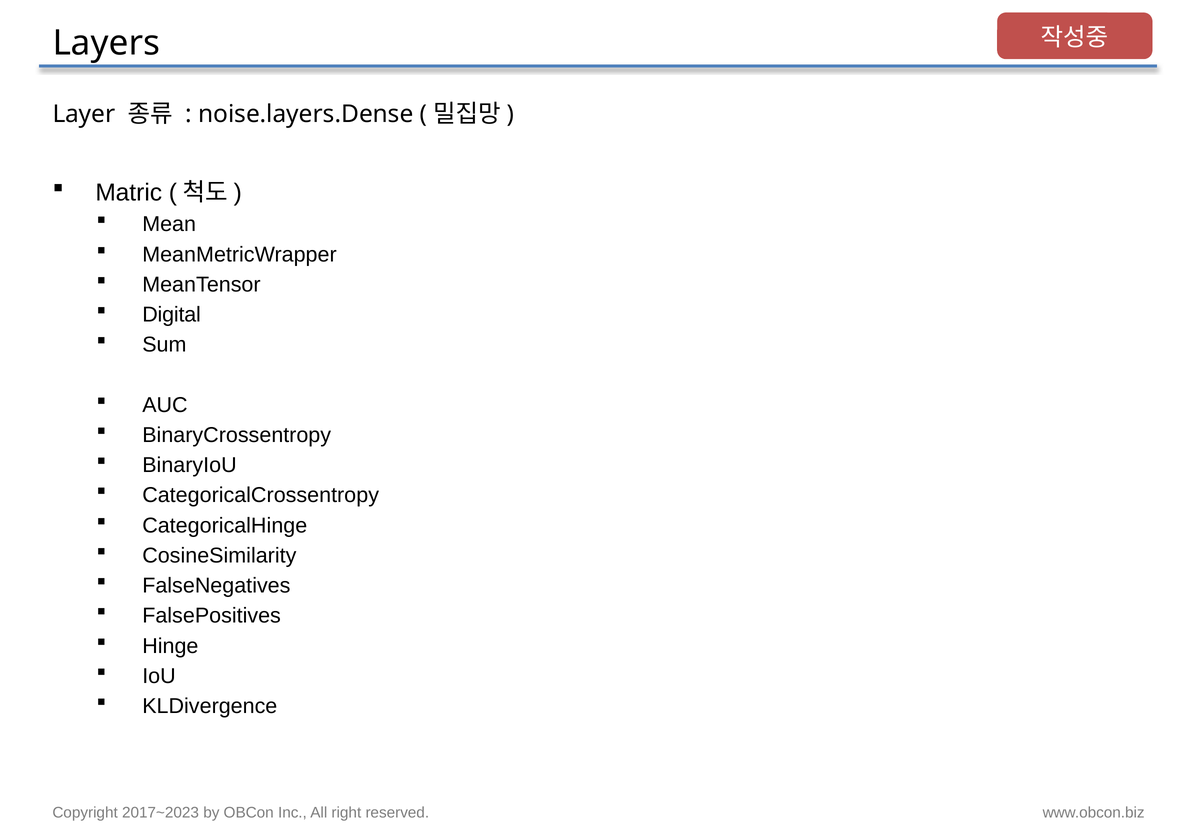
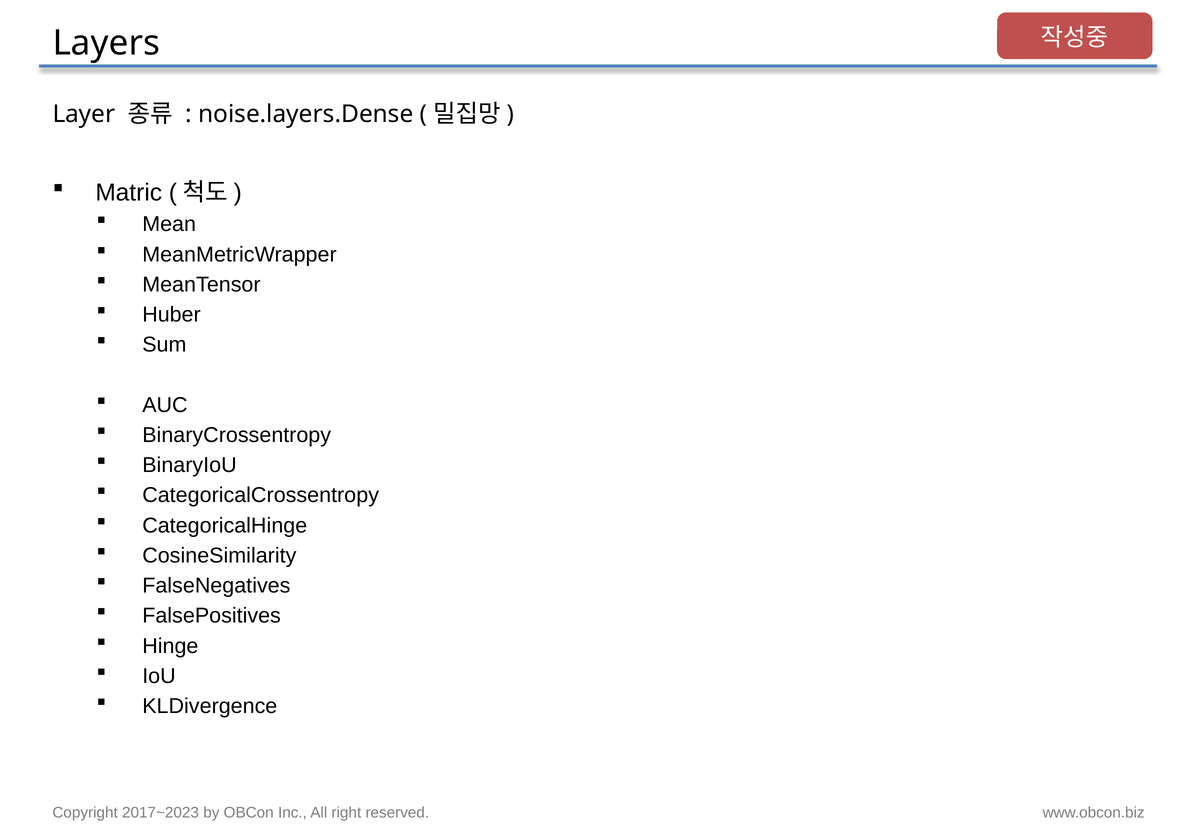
Digital: Digital -> Huber
